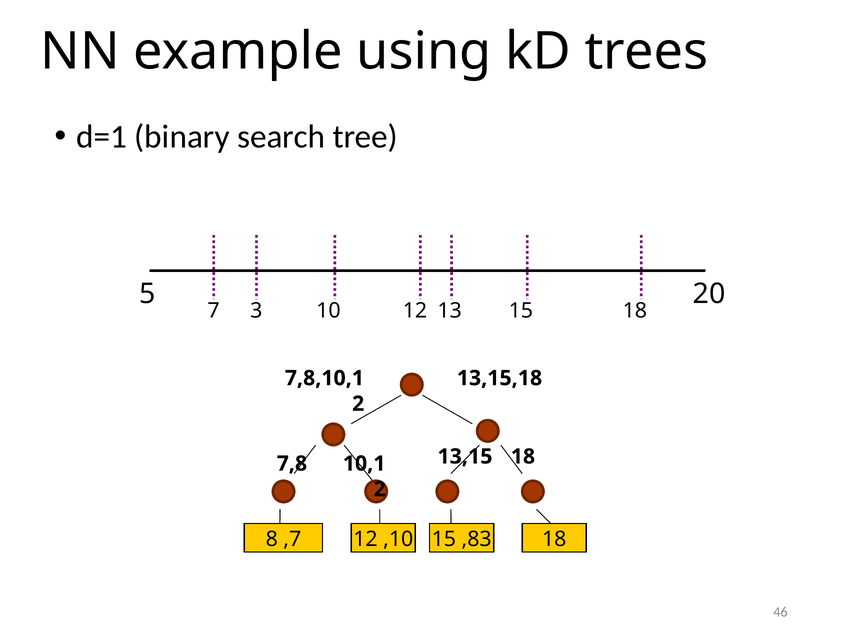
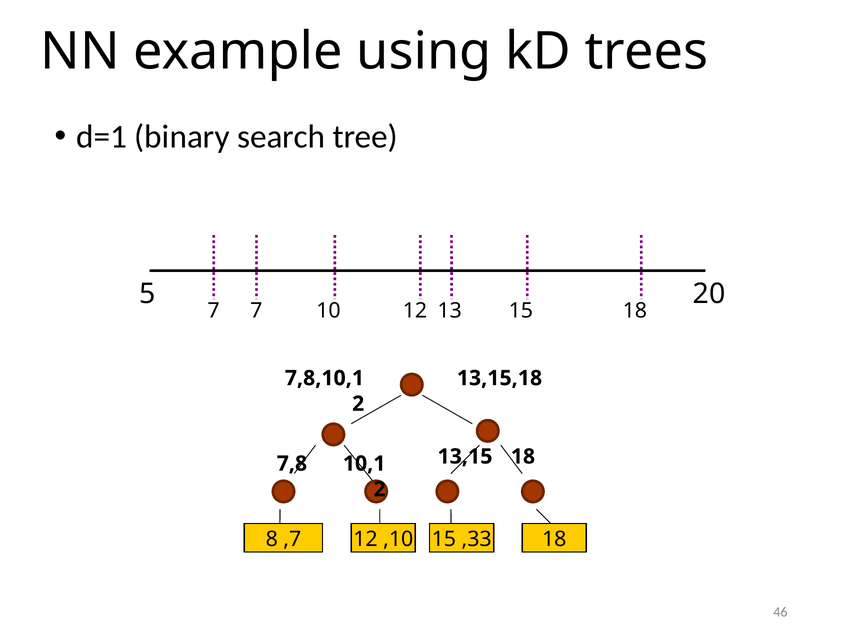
7 3: 3 -> 7
83: 83 -> 33
